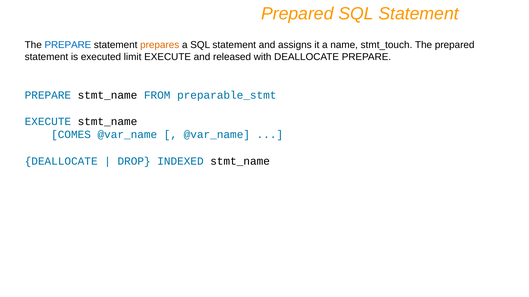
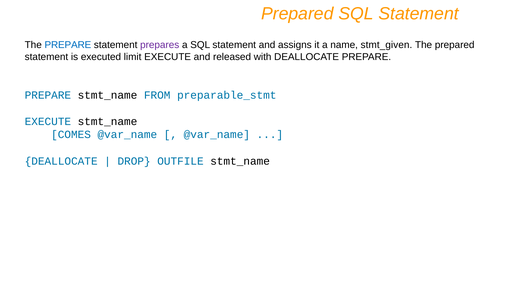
prepares colour: orange -> purple
stmt_touch: stmt_touch -> stmt_given
INDEXED: INDEXED -> OUTFILE
